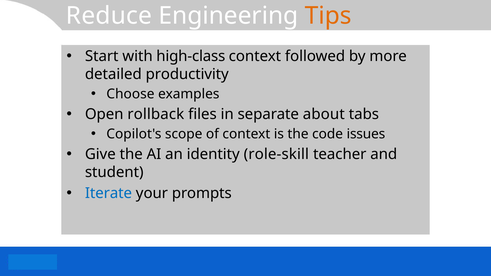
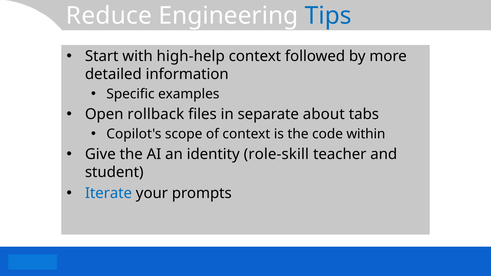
Tips colour: orange -> blue
high-class: high-class -> high-help
productivity: productivity -> information
Choose: Choose -> Specific
issues: issues -> within
